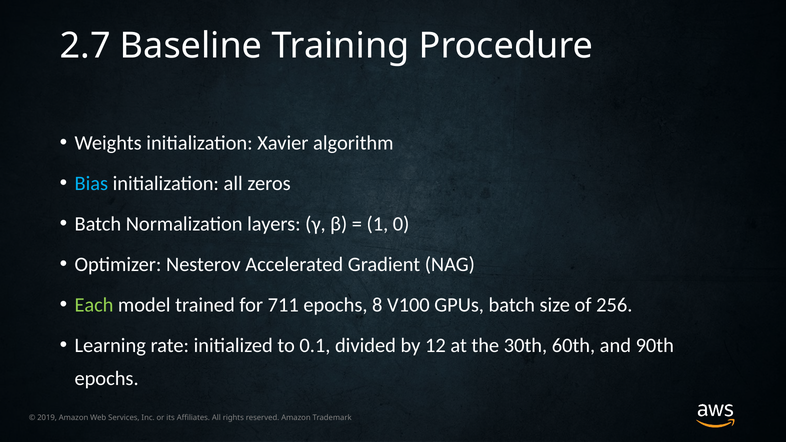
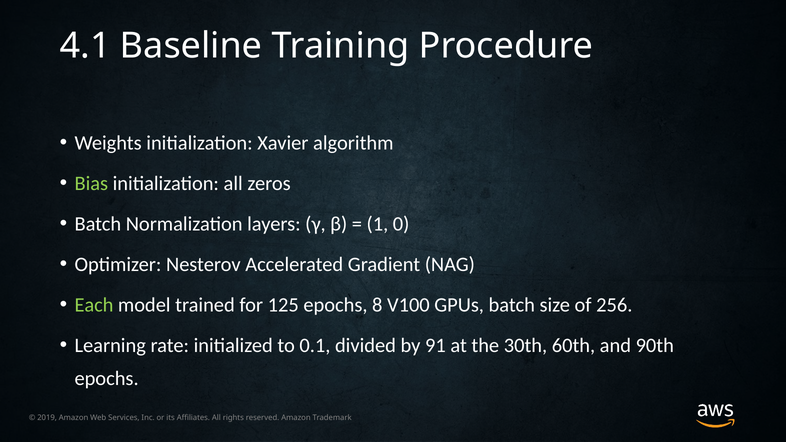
2.7: 2.7 -> 4.1
Bias colour: light blue -> light green
711: 711 -> 125
12: 12 -> 91
